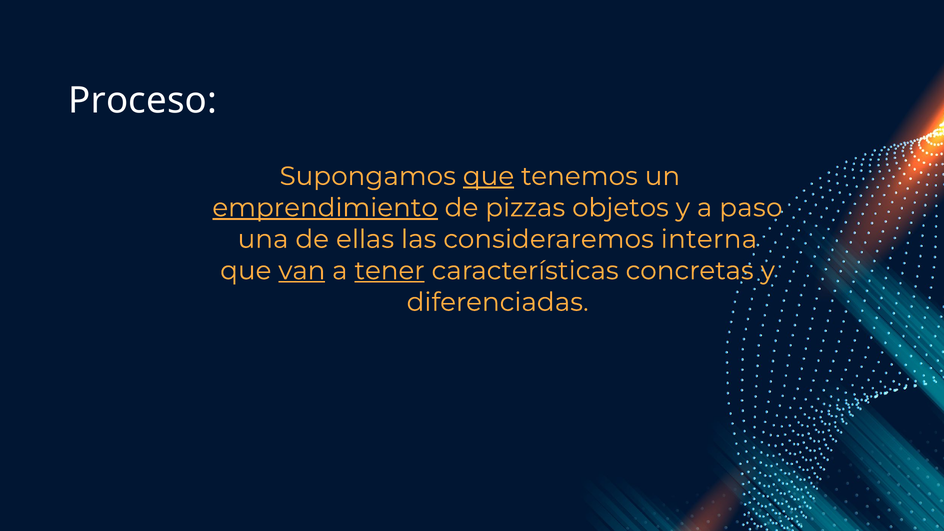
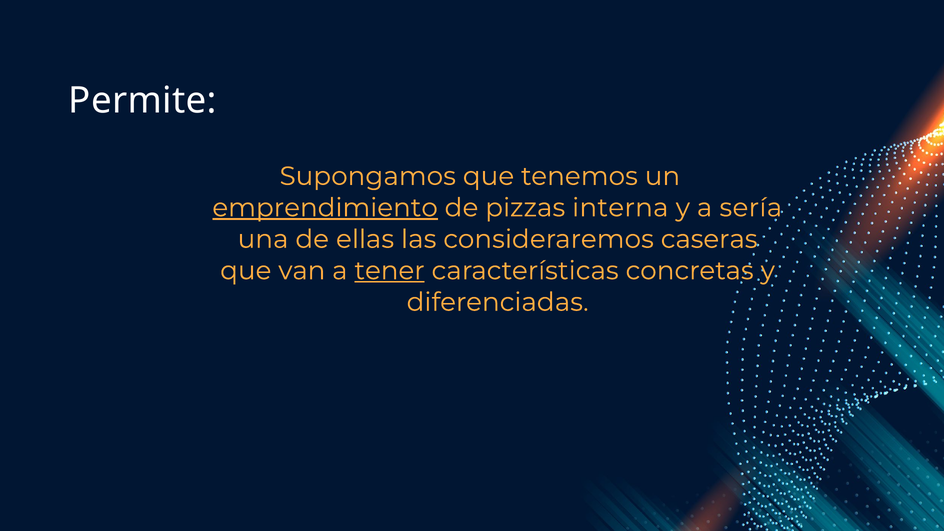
Proceso: Proceso -> Permite
que at (489, 176) underline: present -> none
objetos: objetos -> interna
paso: paso -> sería
interna: interna -> caseras
van underline: present -> none
